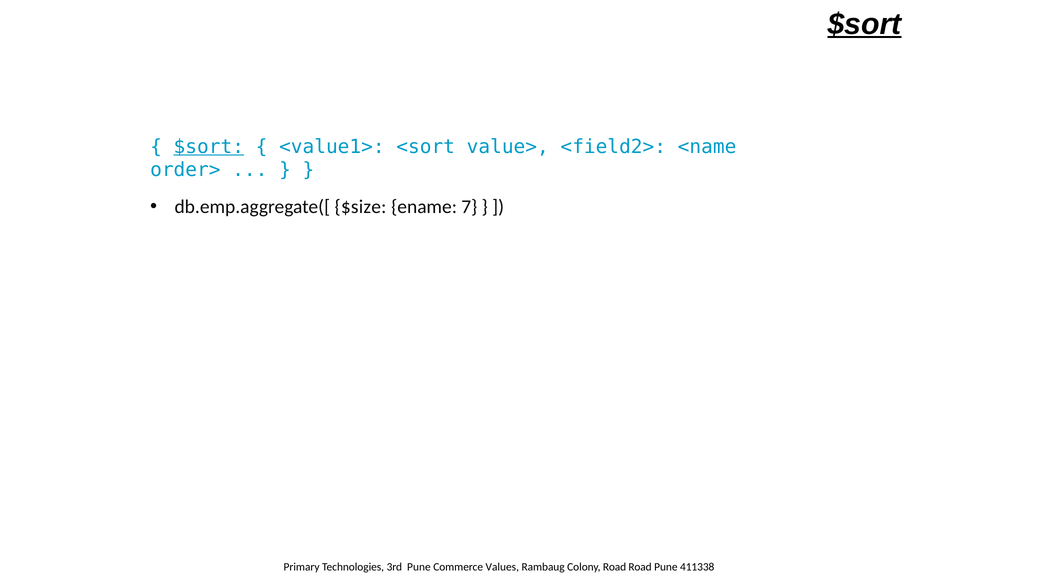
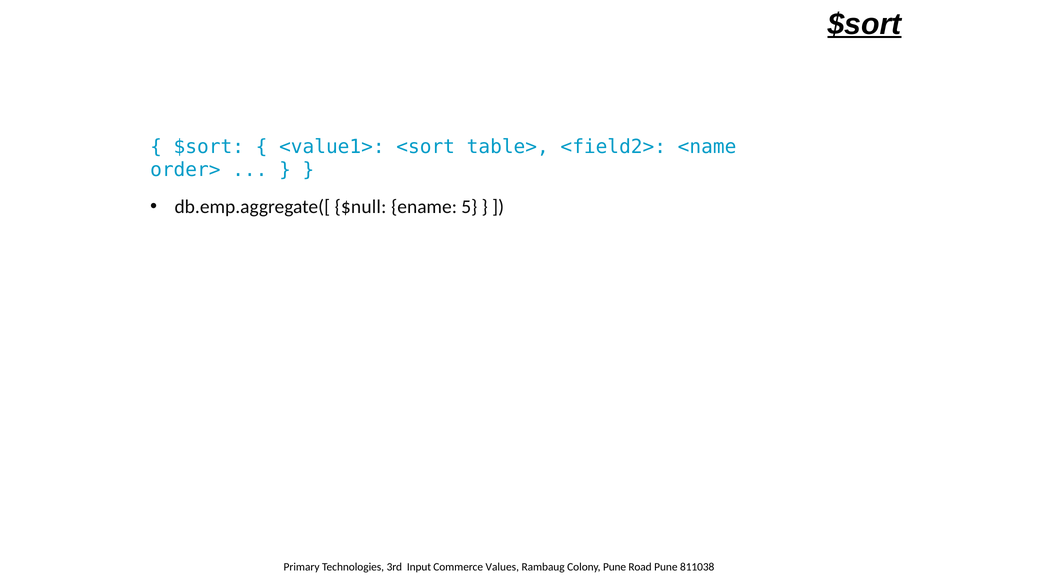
$sort at (209, 147) underline: present -> none
value>: value> -> table>
$size: $size -> $null
7: 7 -> 5
3rd Pune: Pune -> Input
Colony Road: Road -> Pune
411338: 411338 -> 811038
